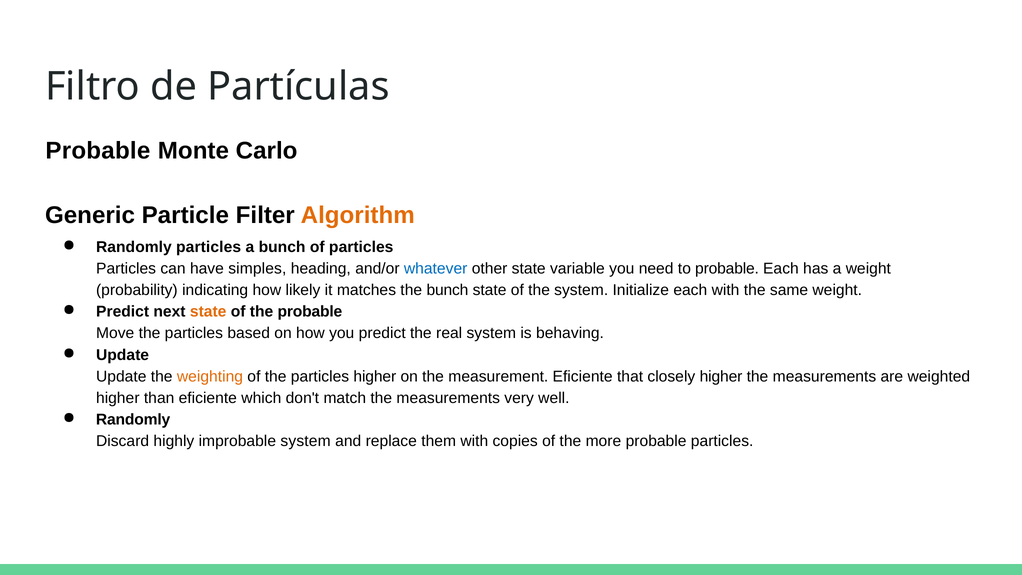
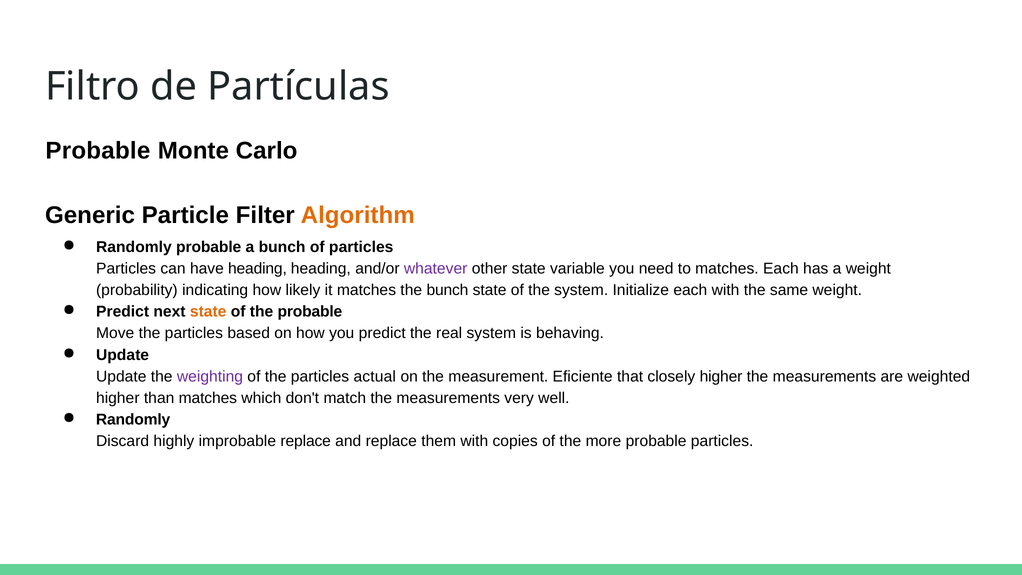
Randomly particles: particles -> probable
have simples: simples -> heading
whatever colour: blue -> purple
to probable: probable -> matches
weighting colour: orange -> purple
particles higher: higher -> actual
than eficiente: eficiente -> matches
improbable system: system -> replace
